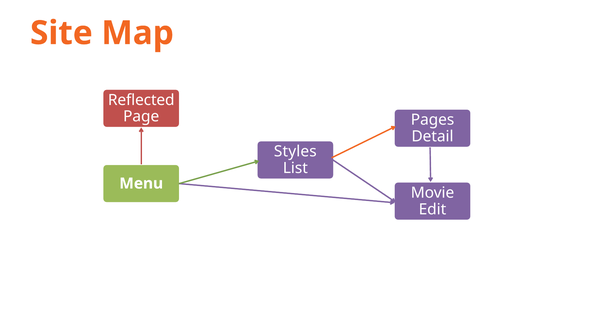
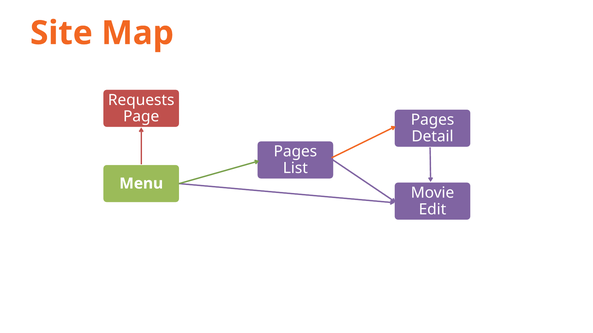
Reflected: Reflected -> Requests
Styles at (295, 152): Styles -> Pages
